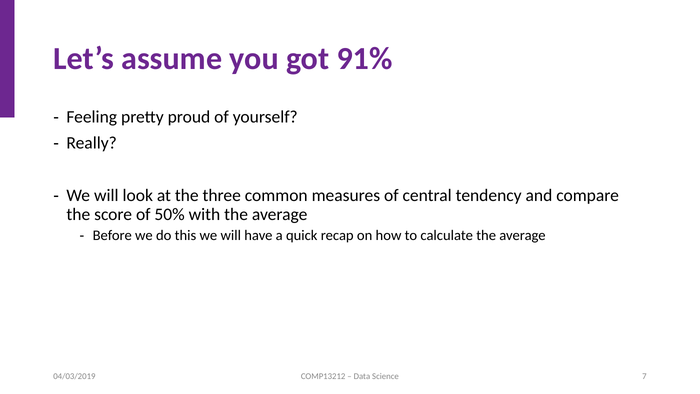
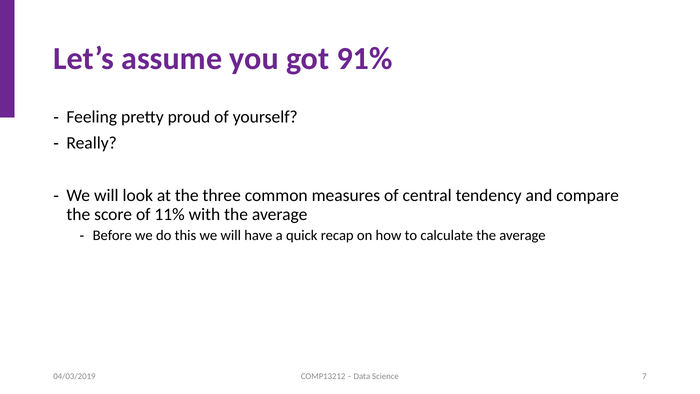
50%: 50% -> 11%
